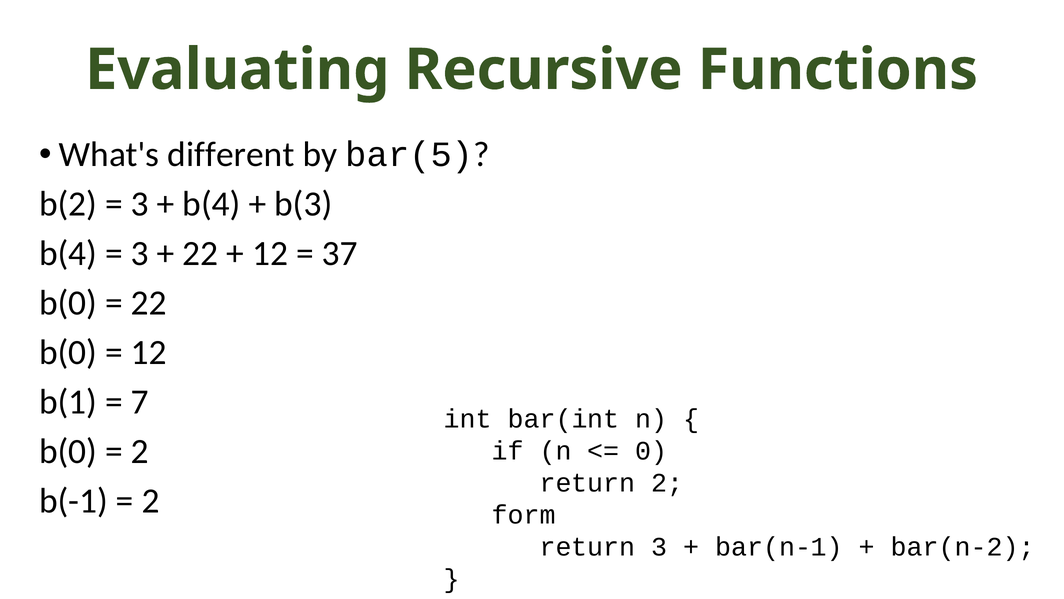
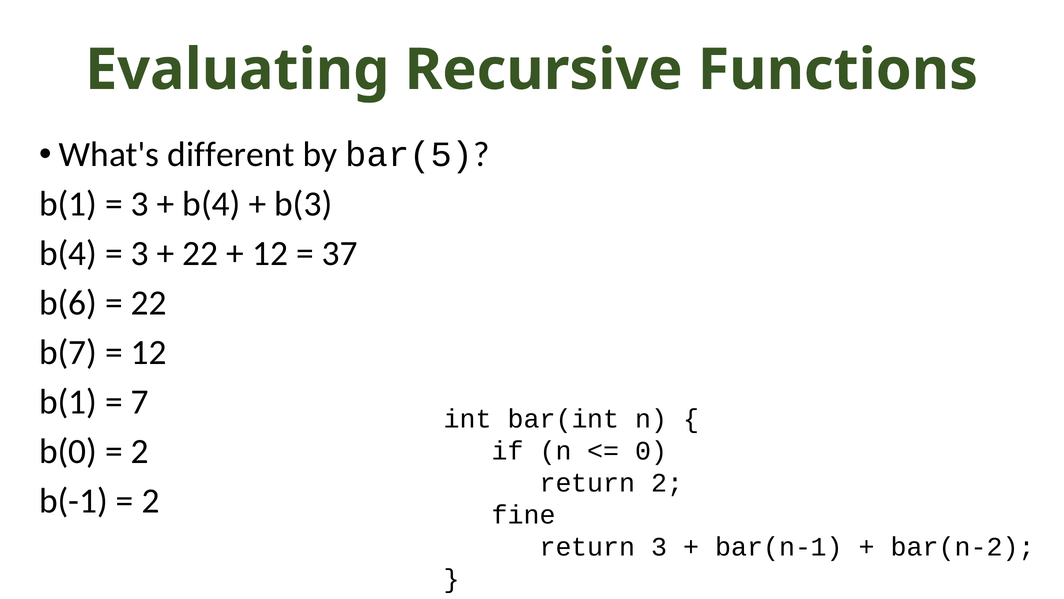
b(2 at (68, 204): b(2 -> b(1
b(0 at (68, 303): b(0 -> b(6
b(0 at (68, 352): b(0 -> b(7
form: form -> fine
